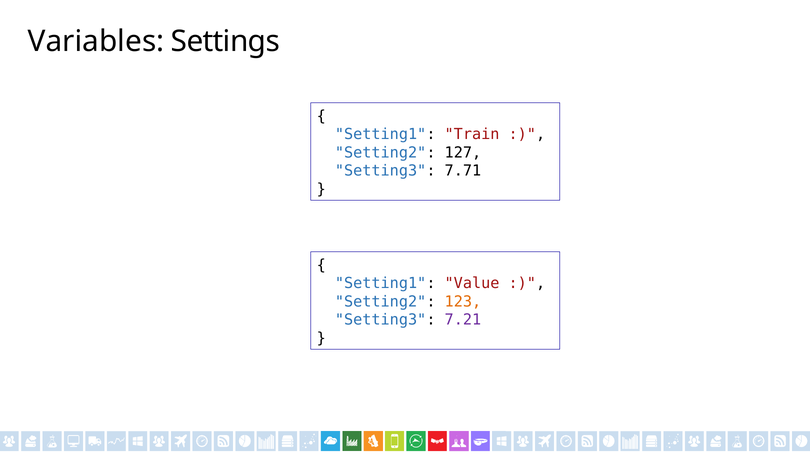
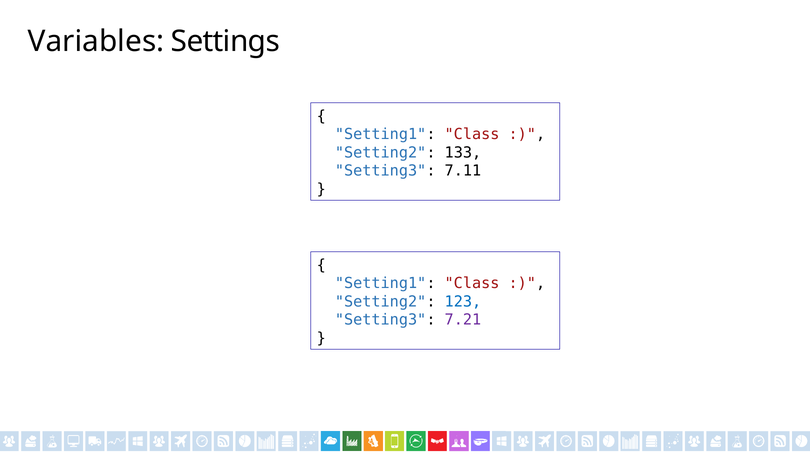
Train at (472, 134): Train -> Class
127: 127 -> 133
7.71: 7.71 -> 7.11
Value at (472, 283): Value -> Class
123 colour: orange -> blue
